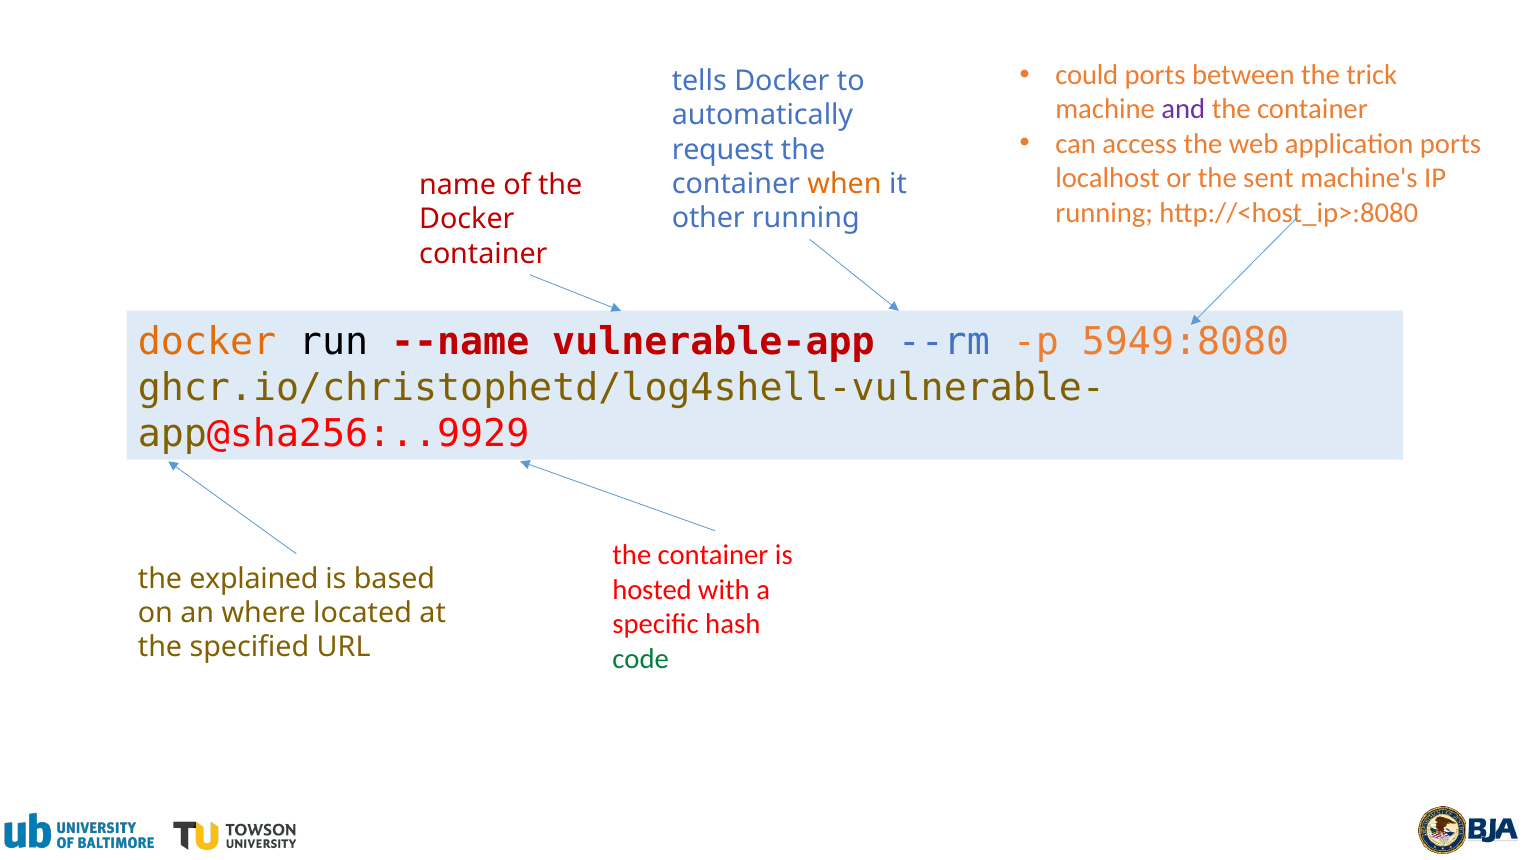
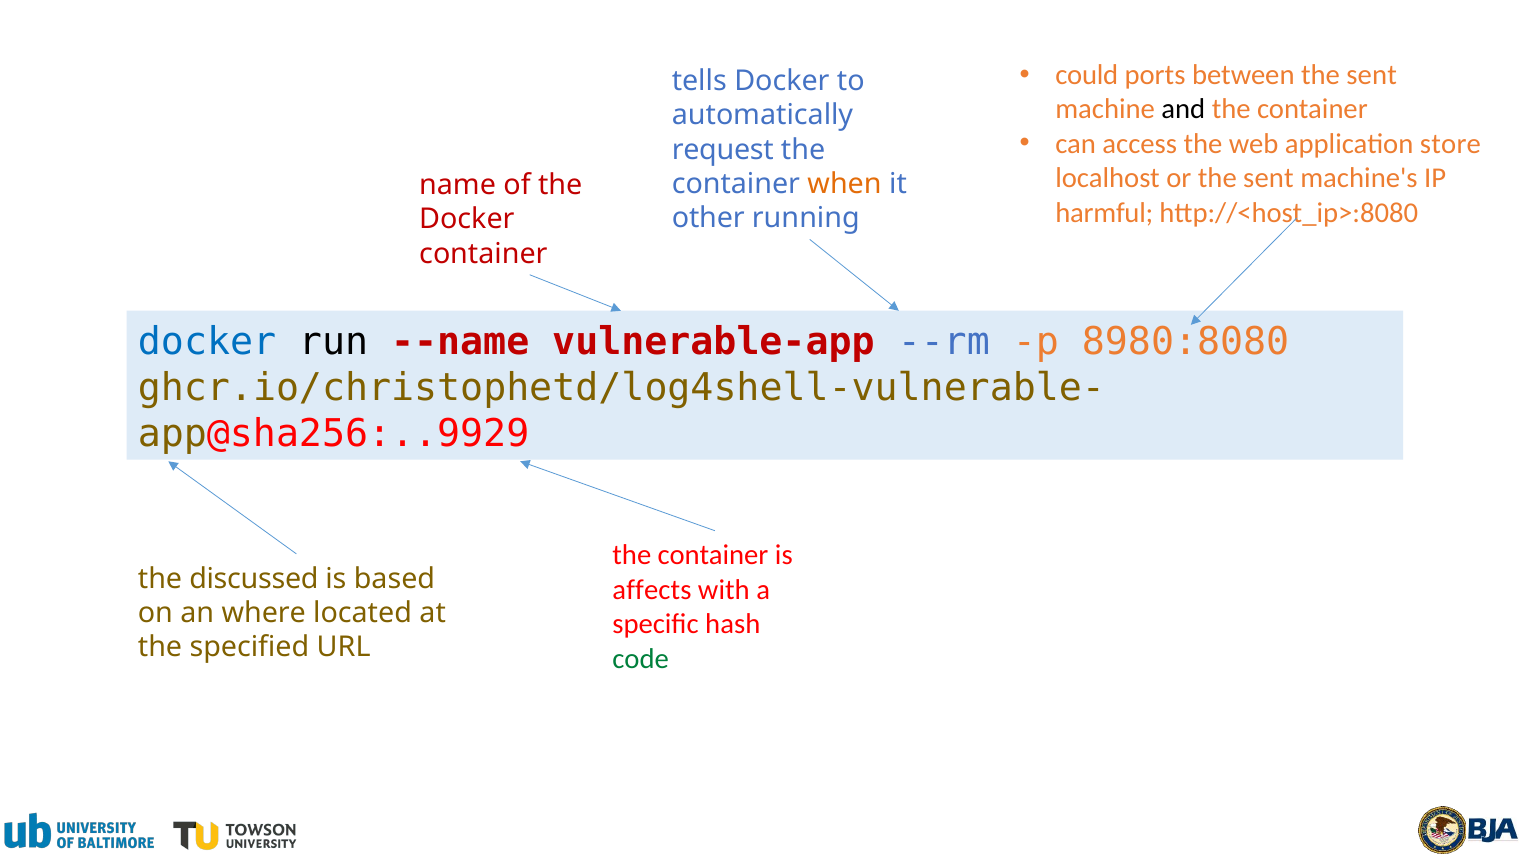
between the trick: trick -> sent
and colour: purple -> black
application ports: ports -> store
running at (1104, 213): running -> harmful
docker at (207, 342) colour: orange -> blue
5949:8080: 5949:8080 -> 8980:8080
explained: explained -> discussed
hosted: hosted -> affects
